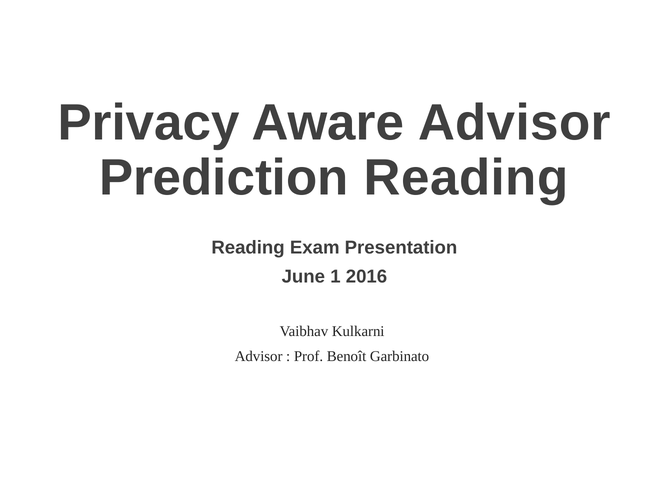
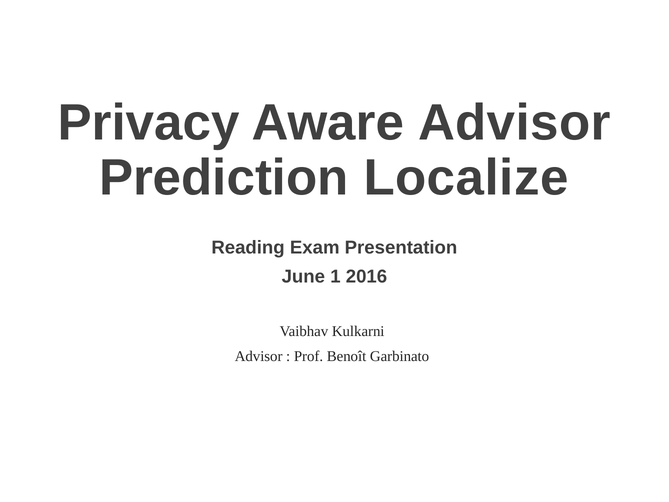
Prediction Reading: Reading -> Localize
